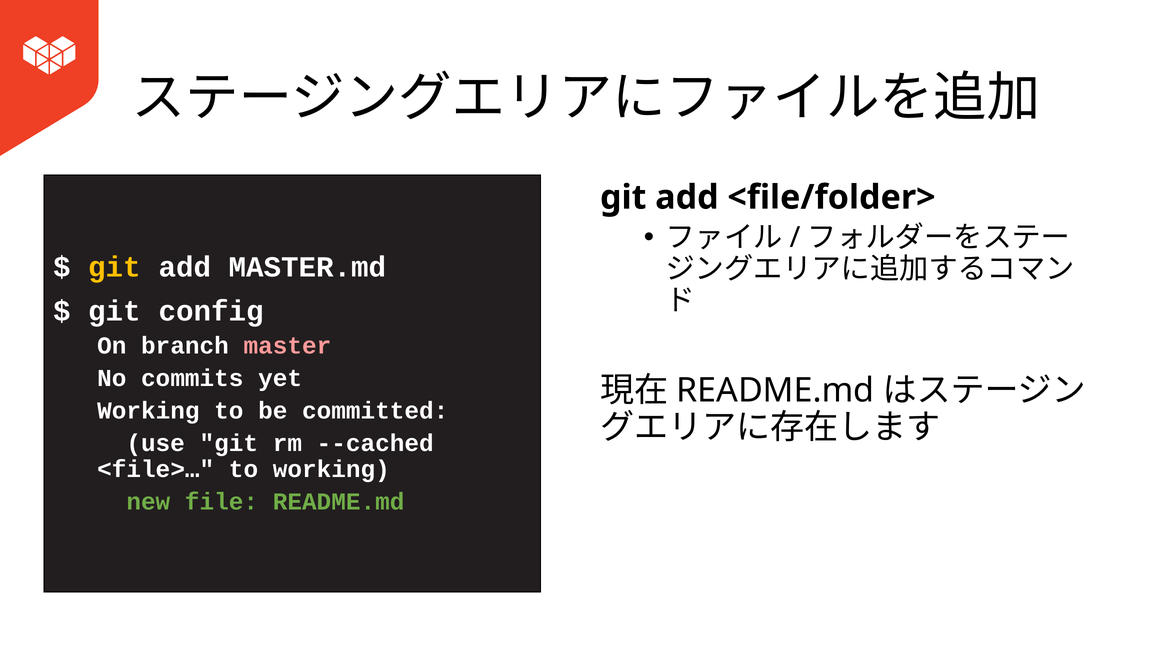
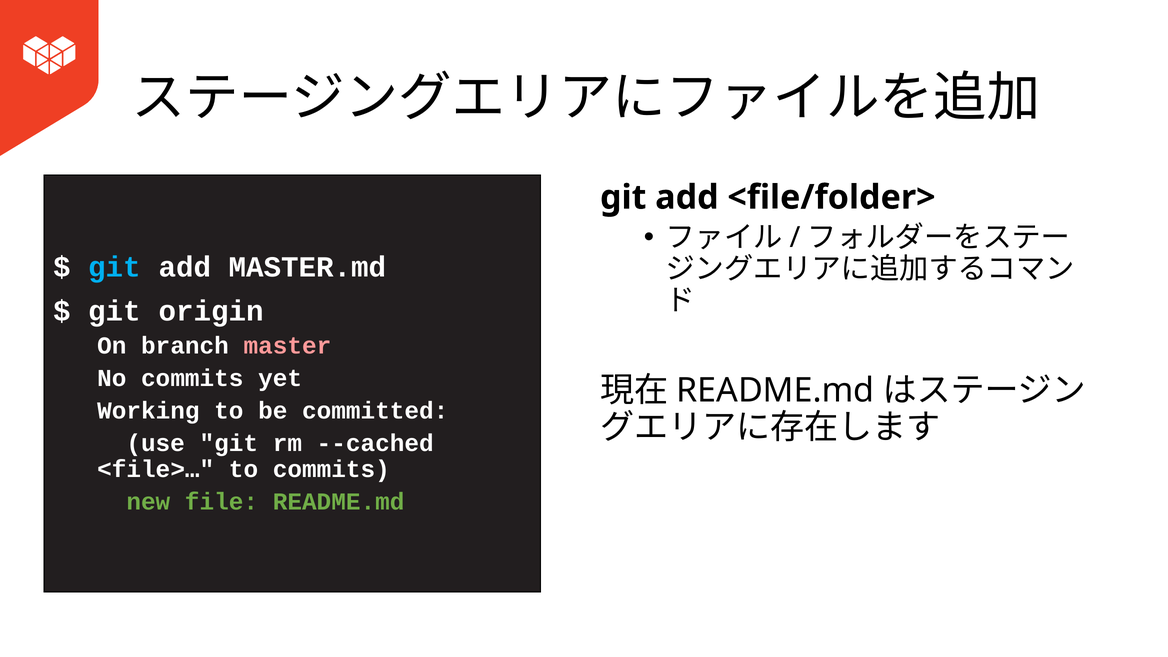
git at (115, 267) colour: yellow -> light blue
config: config -> origin
to working: working -> commits
